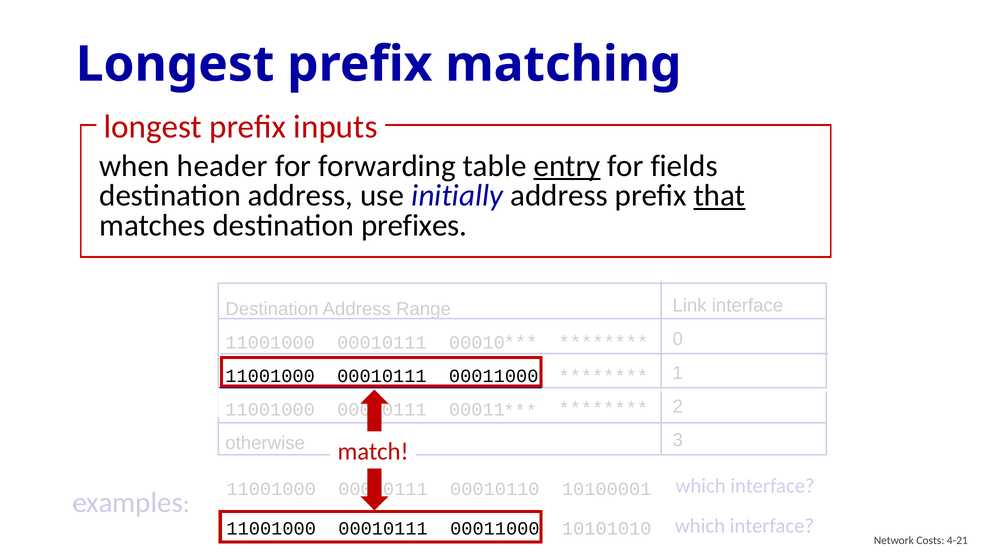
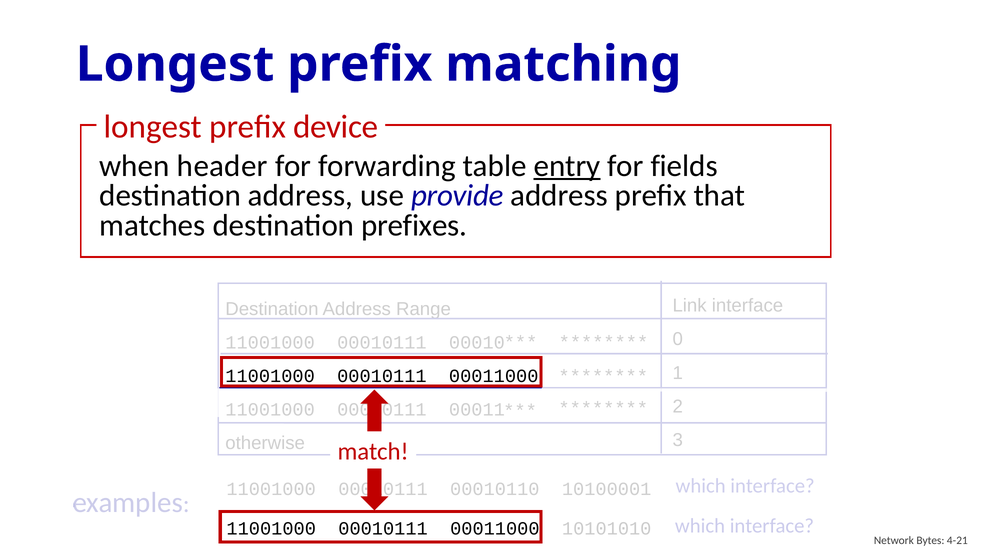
inputs: inputs -> device
initially: initially -> provide
that underline: present -> none
Costs: Costs -> Bytes
